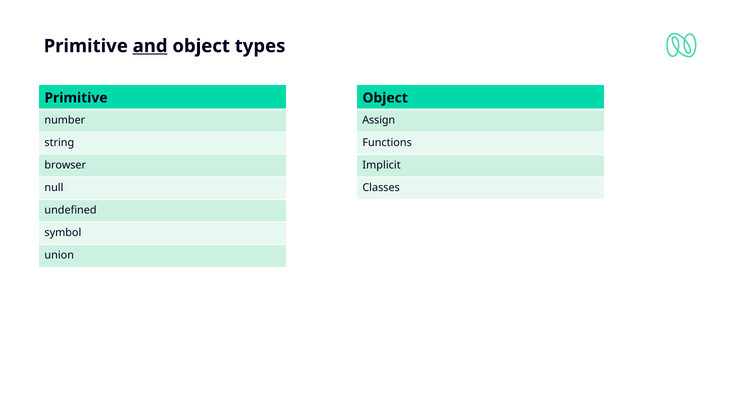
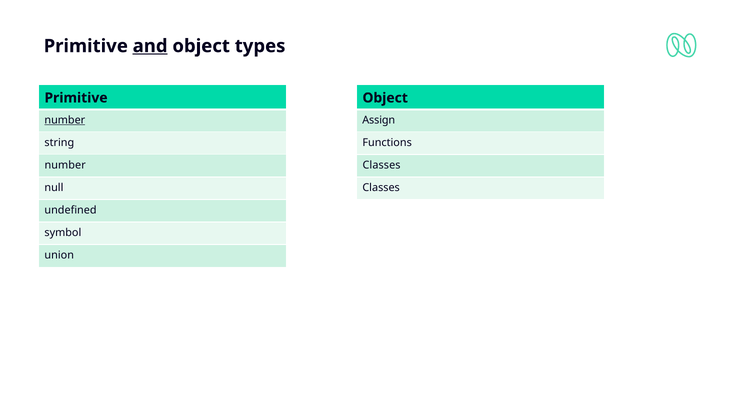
number at (65, 120) underline: none -> present
browser at (65, 165): browser -> number
Implicit at (382, 165): Implicit -> Classes
